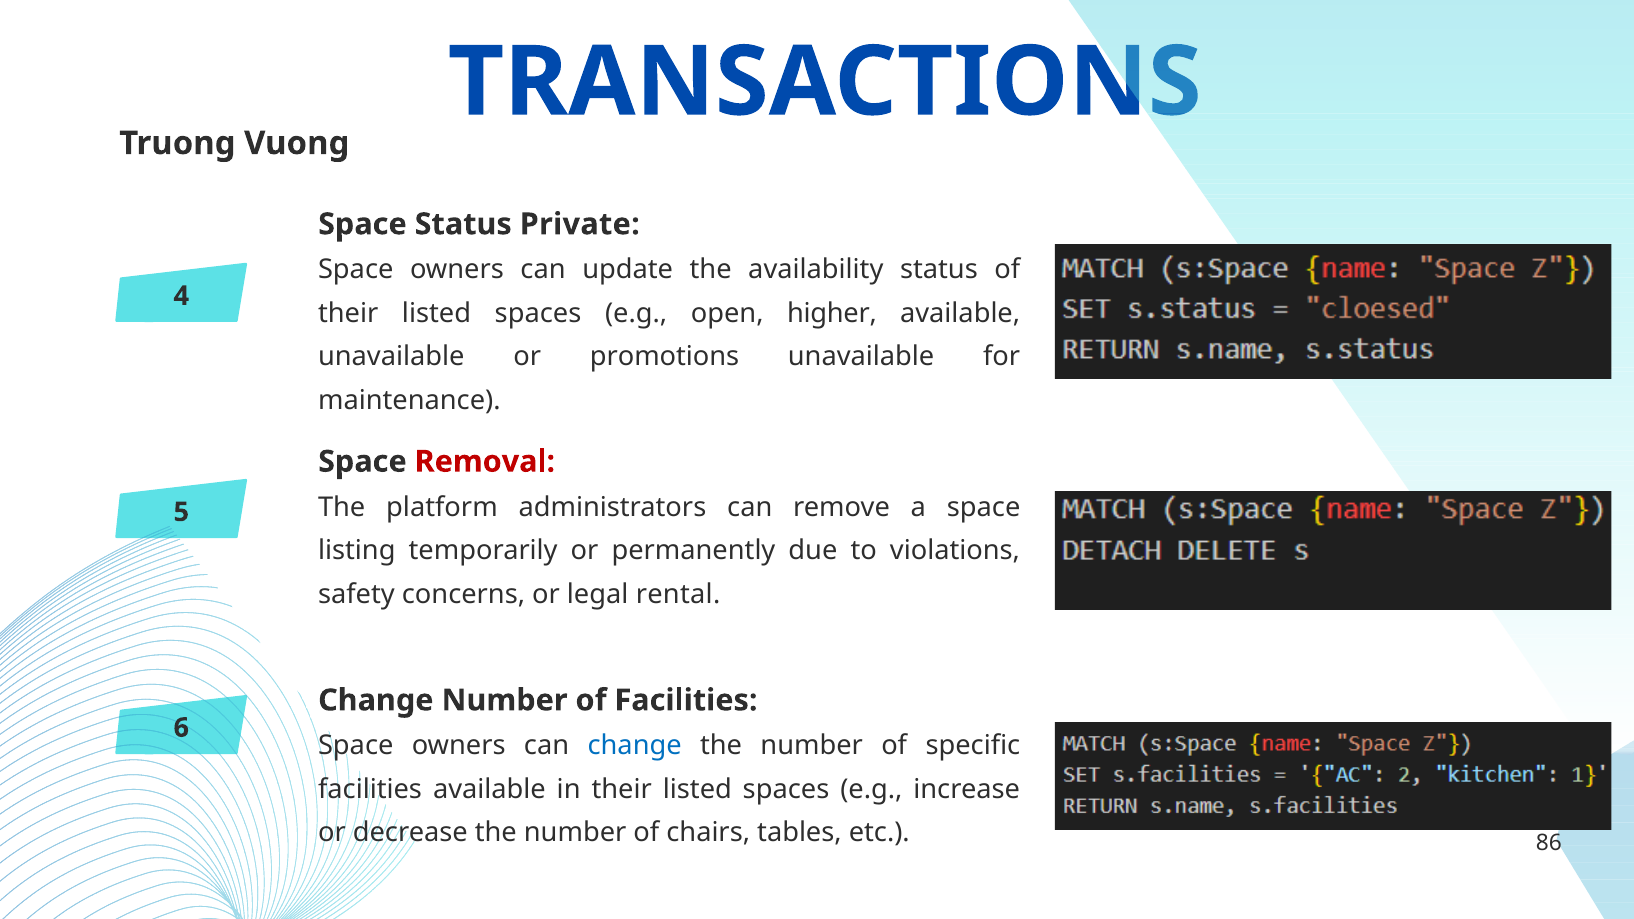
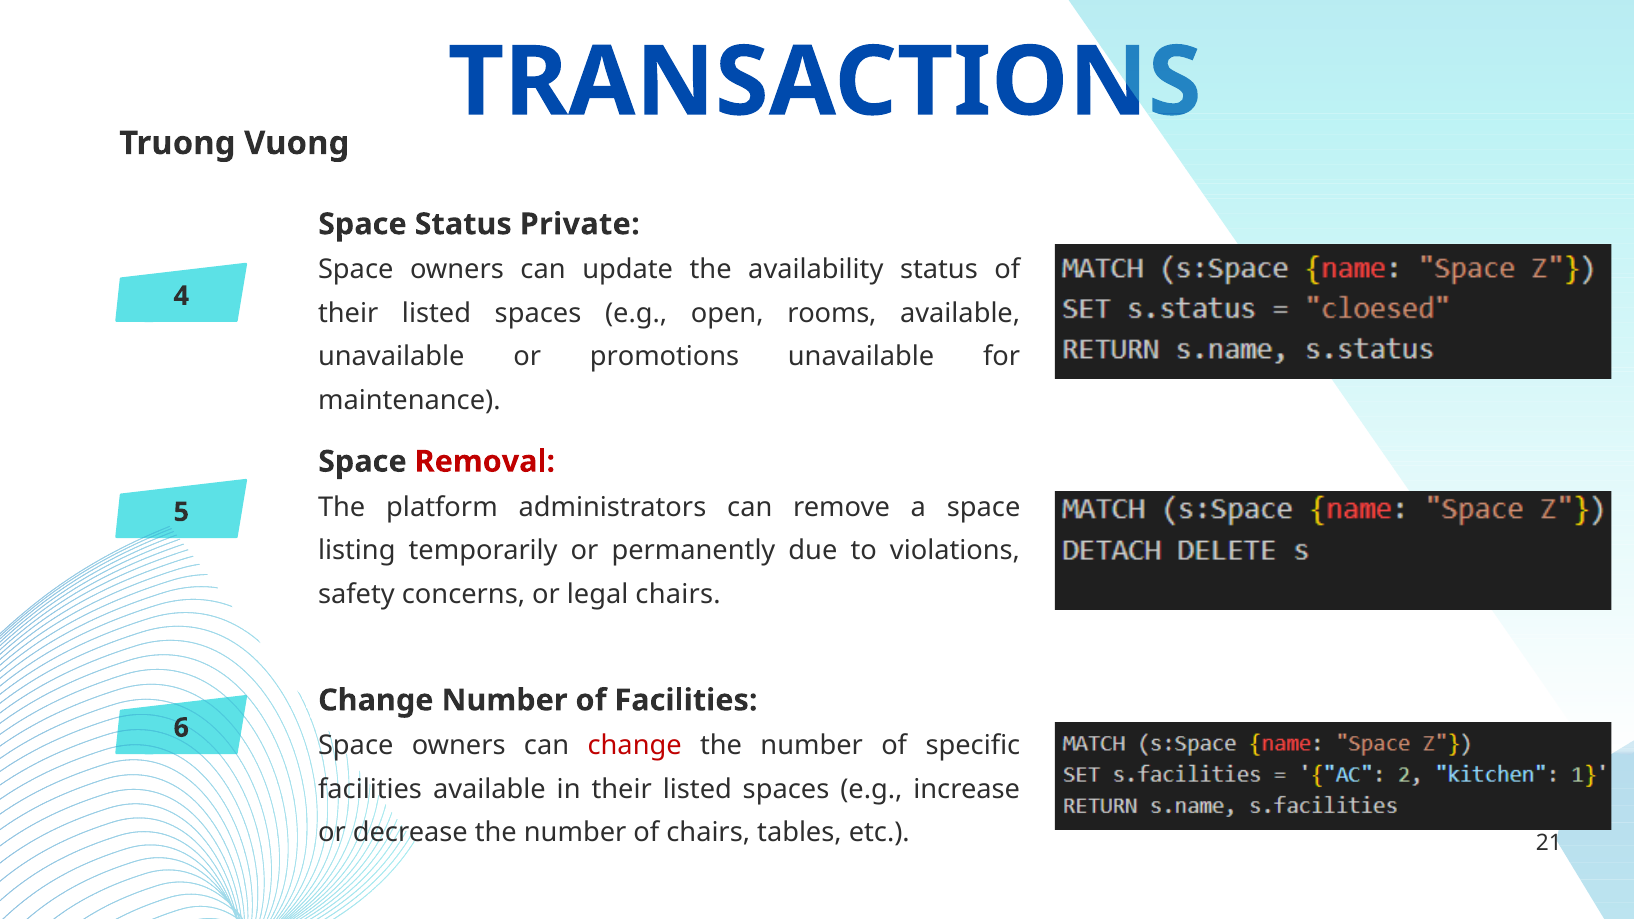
higher: higher -> rooms
legal rental: rental -> chairs
change at (635, 746) colour: blue -> red
86: 86 -> 21
